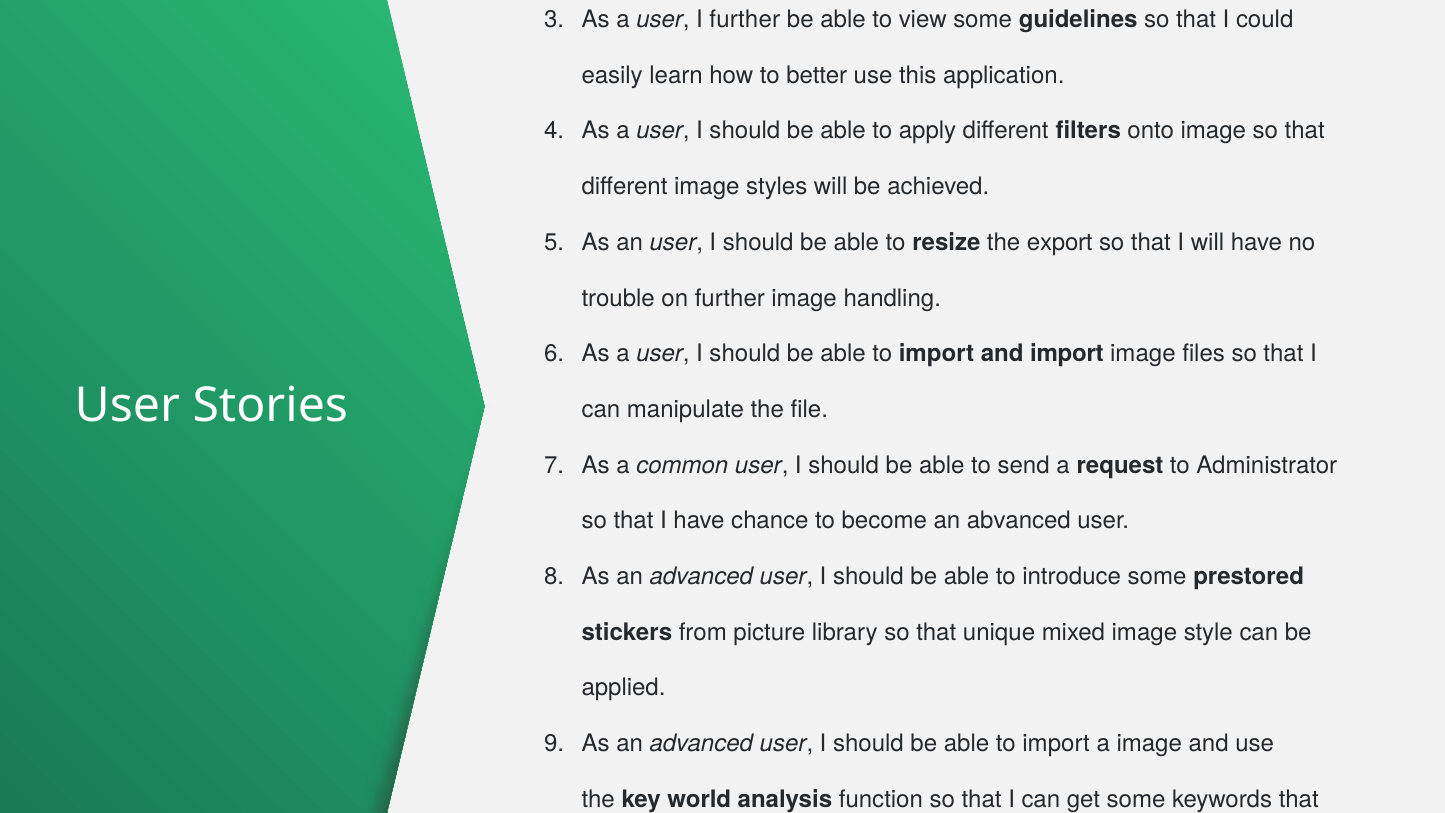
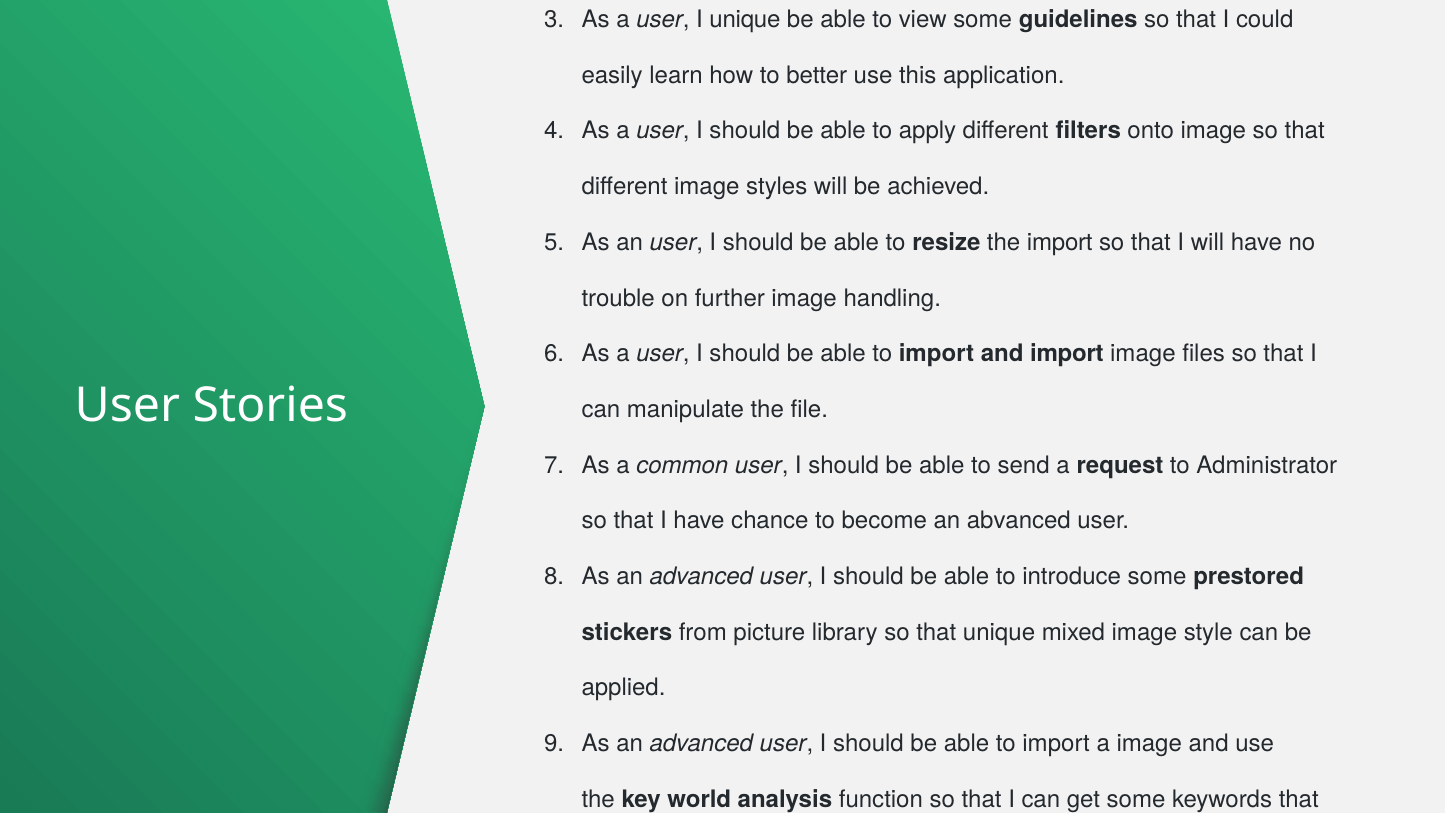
I further: further -> unique
the export: export -> import
